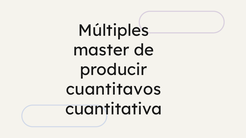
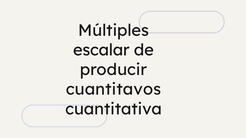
master: master -> escalar
